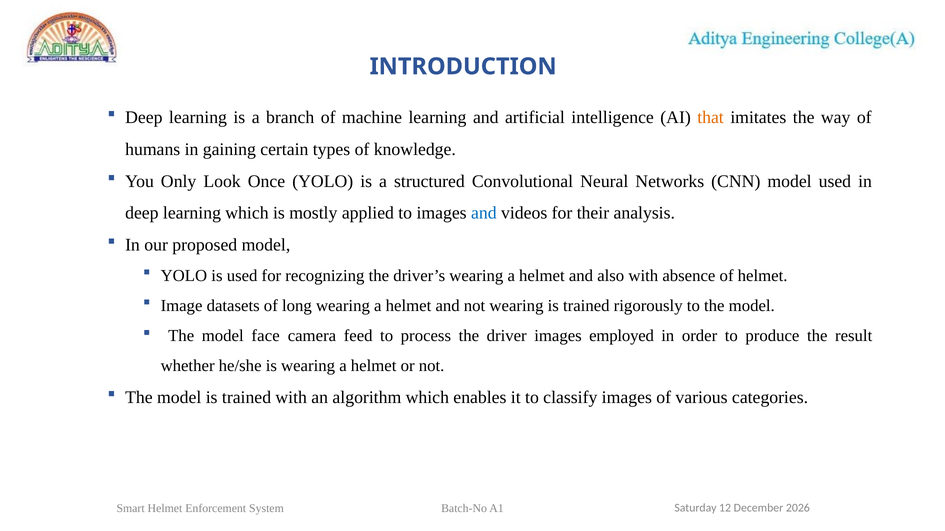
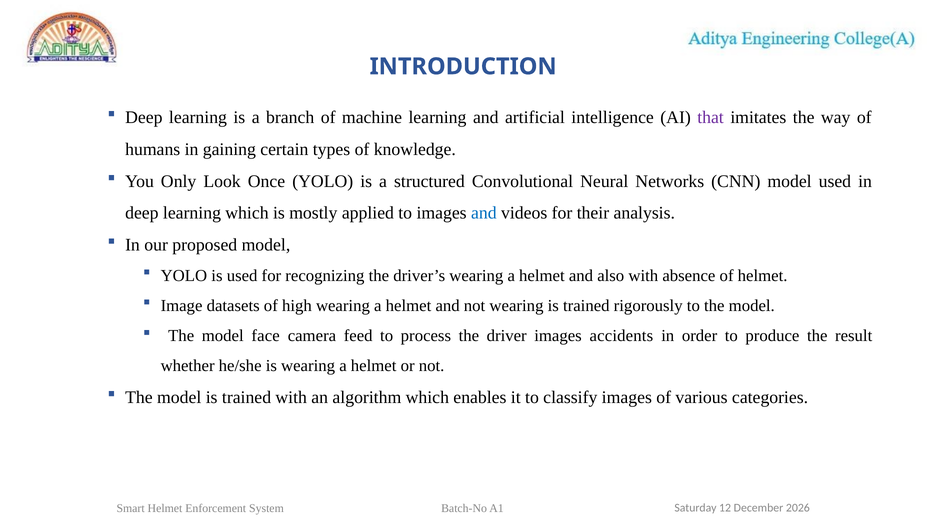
that colour: orange -> purple
long: long -> high
employed: employed -> accidents
